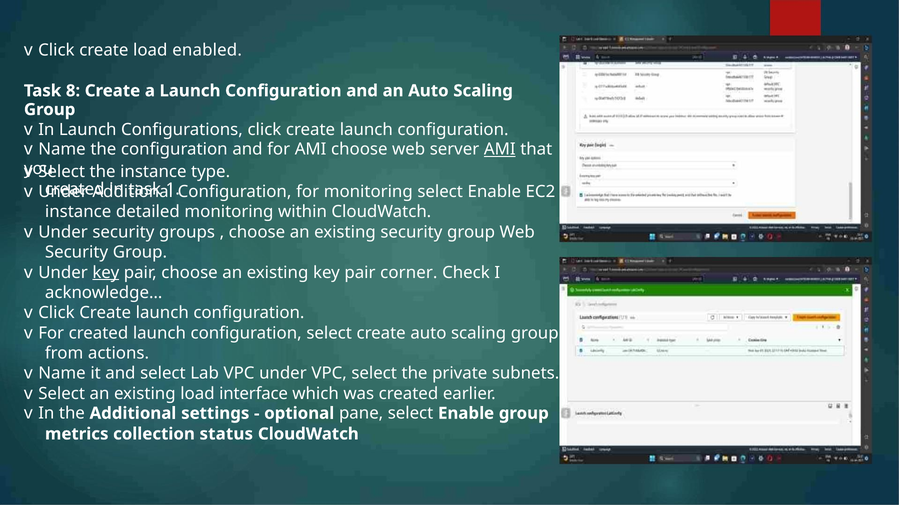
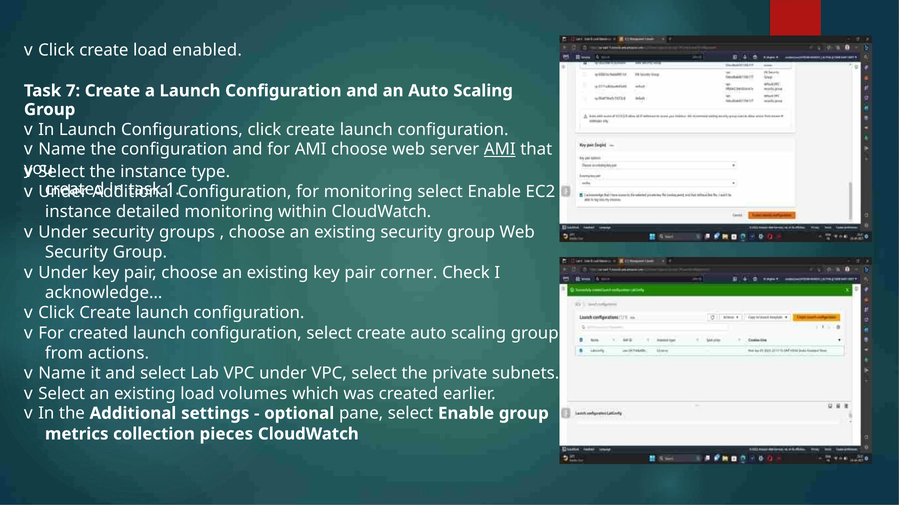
8: 8 -> 7
key at (106, 273) underline: present -> none
interface: interface -> volumes
status: status -> pieces
